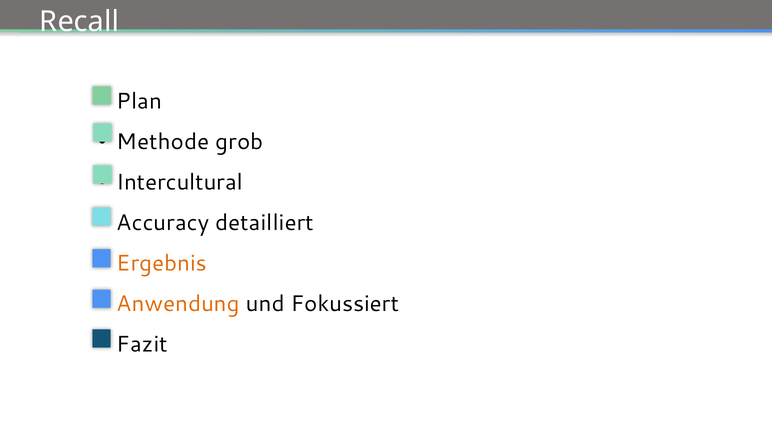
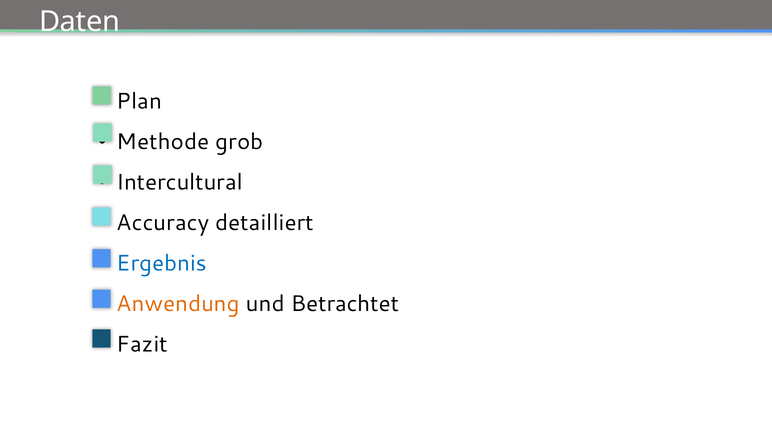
Recall: Recall -> Daten
Ergebnis colour: orange -> blue
Fokussiert: Fokussiert -> Betrachtet
